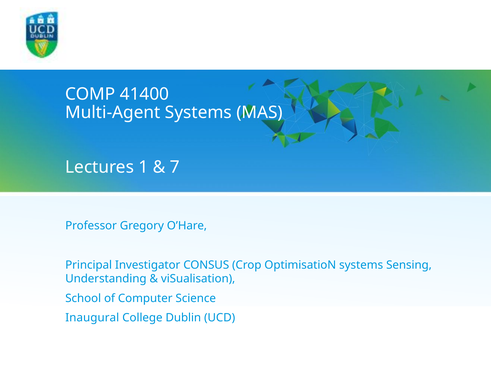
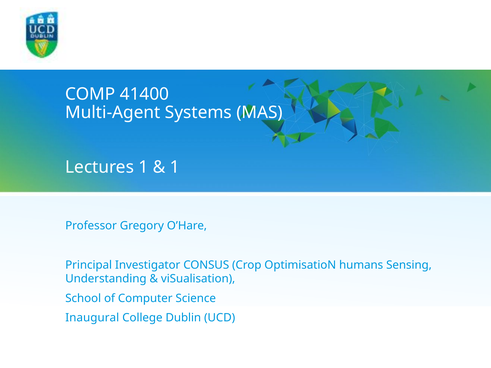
7 at (175, 167): 7 -> 1
OptimisatioN systems: systems -> humans
